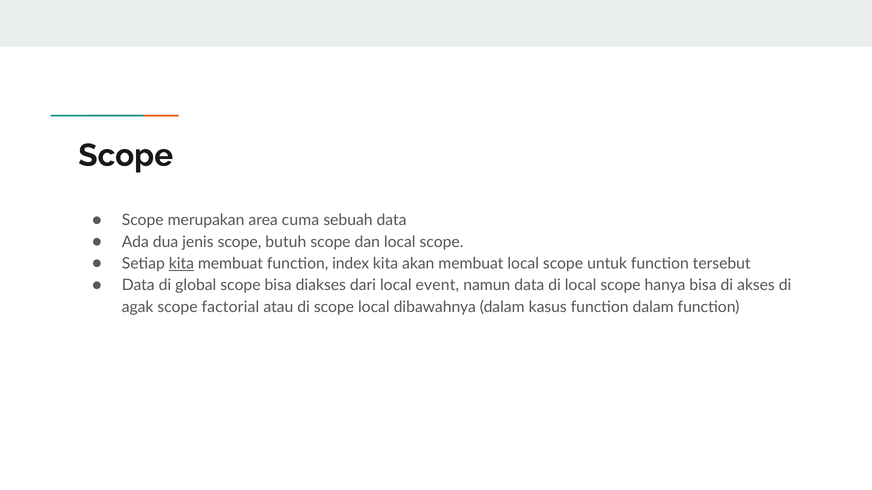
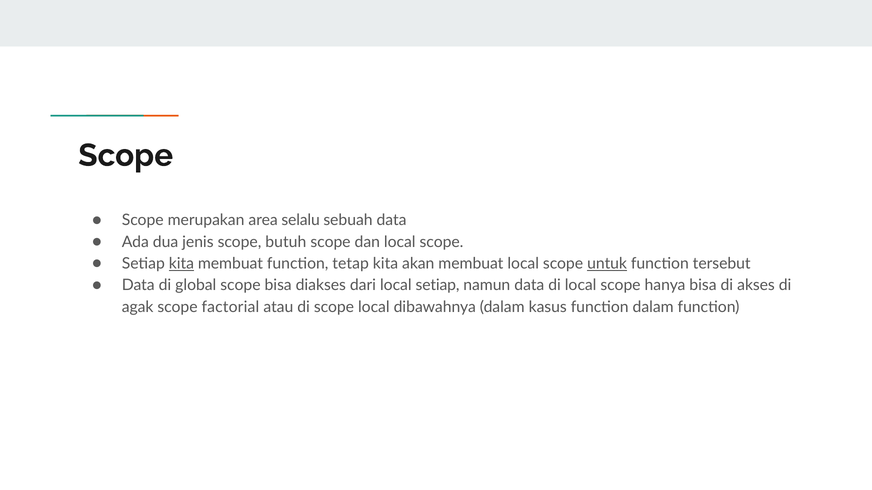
cuma: cuma -> selalu
index: index -> tetap
untuk underline: none -> present
local event: event -> setiap
